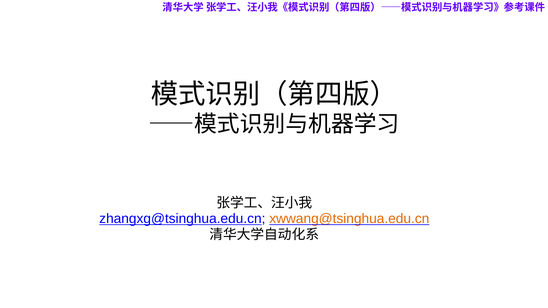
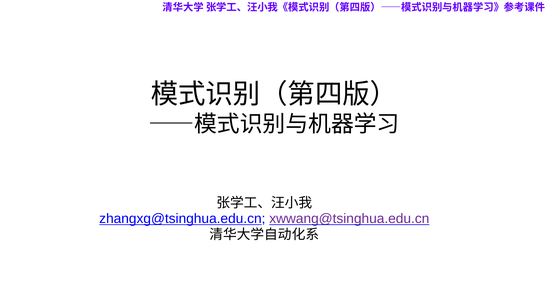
xwwang@tsinghua.edu.cn colour: orange -> purple
